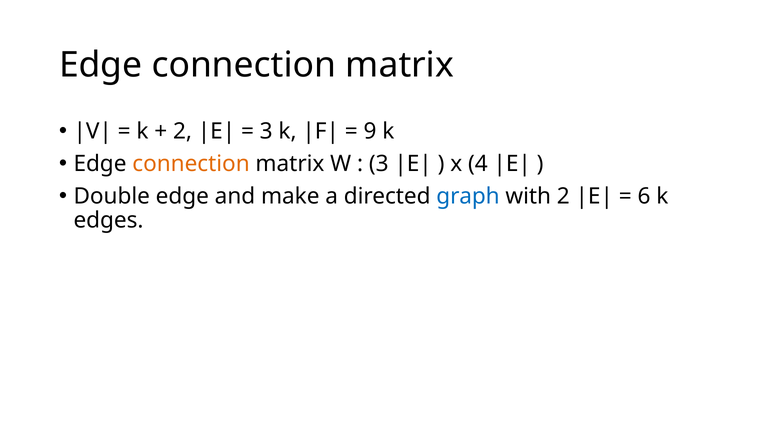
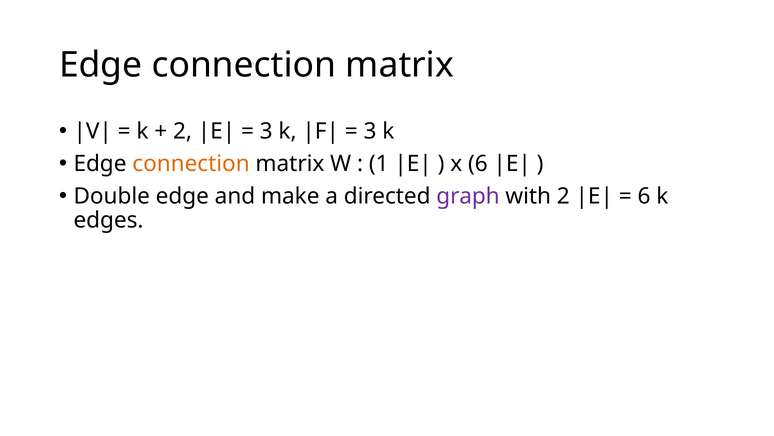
9 at (370, 131): 9 -> 3
3 at (379, 163): 3 -> 1
x 4: 4 -> 6
graph colour: blue -> purple
